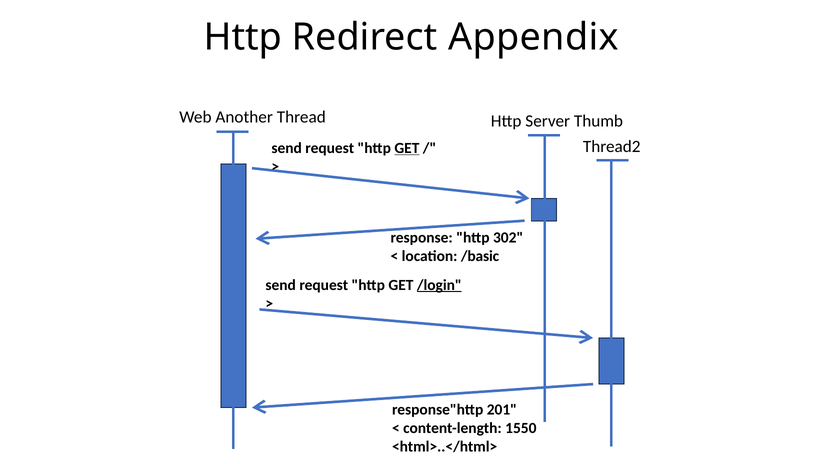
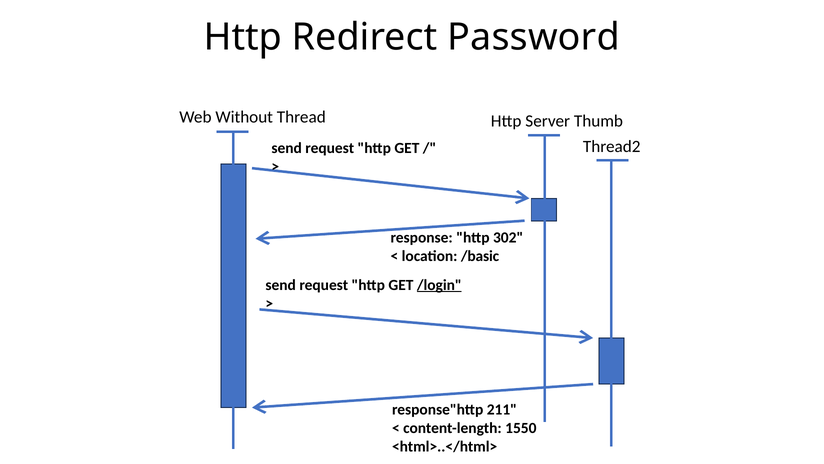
Appendix: Appendix -> Password
Another: Another -> Without
GET at (407, 148) underline: present -> none
201: 201 -> 211
